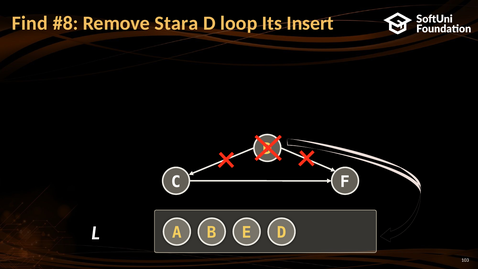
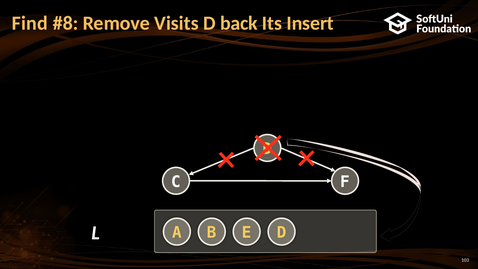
Stara: Stara -> Visits
loop: loop -> back
